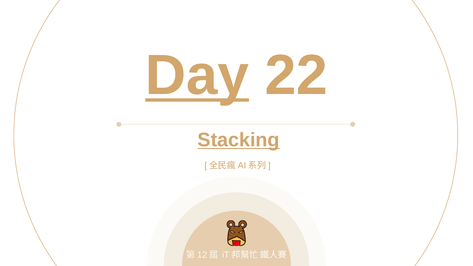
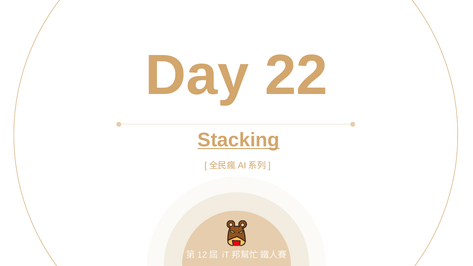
Day underline: present -> none
